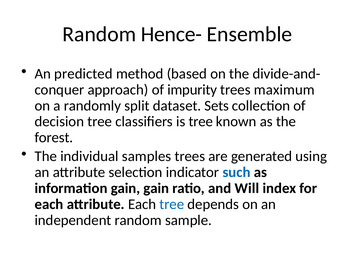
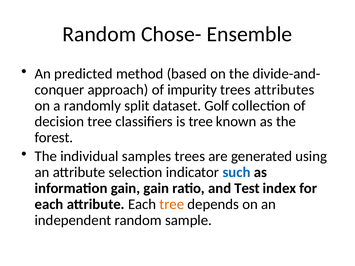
Hence-: Hence- -> Chose-
maximum: maximum -> attributes
Sets: Sets -> Golf
Will: Will -> Test
tree at (172, 204) colour: blue -> orange
